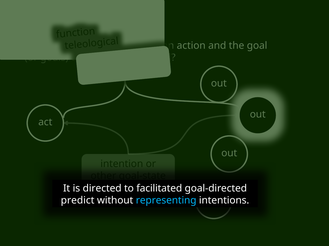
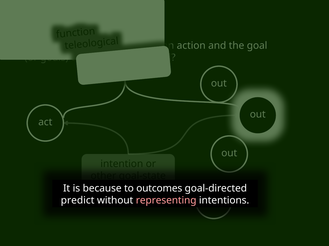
directed at (102, 189): directed -> because
to facilitated: facilitated -> outcomes
representing colour: light blue -> pink
